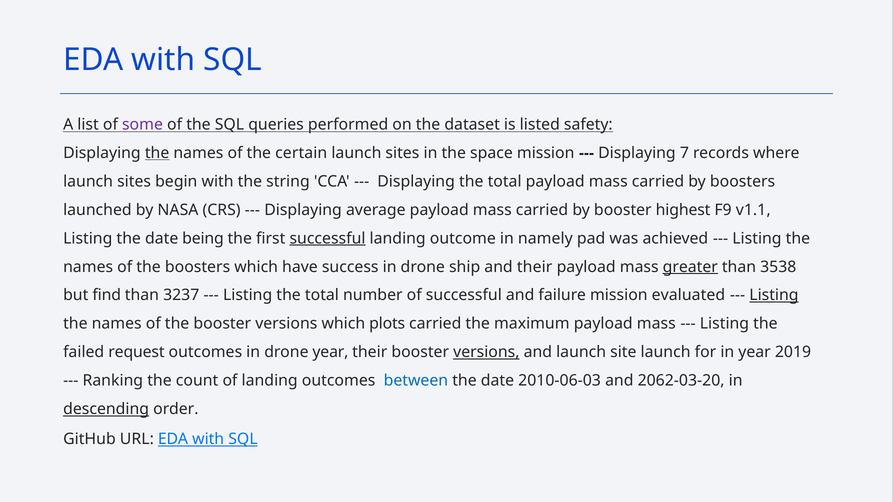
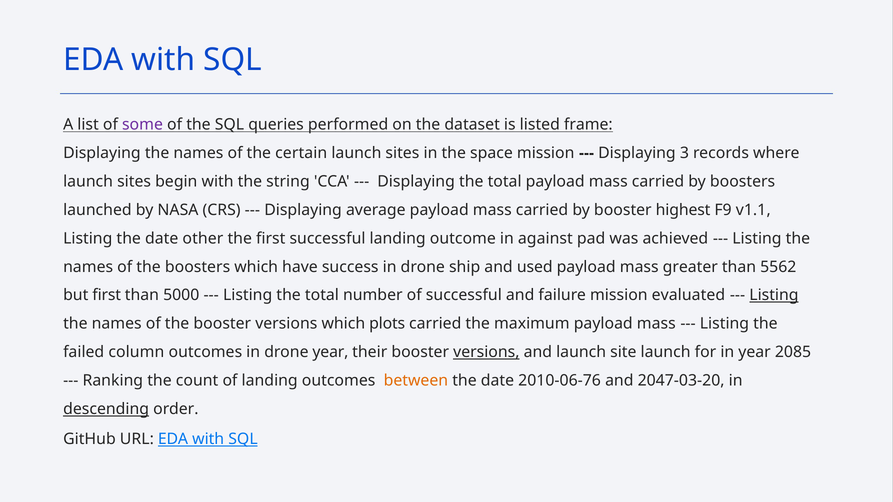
safety: safety -> frame
the at (157, 153) underline: present -> none
7: 7 -> 3
being: being -> other
successful at (328, 238) underline: present -> none
namely: namely -> against
and their: their -> used
greater underline: present -> none
3538: 3538 -> 5562
but find: find -> first
3237: 3237 -> 5000
request: request -> column
2019: 2019 -> 2085
between colour: blue -> orange
2010-06-03: 2010-06-03 -> 2010-06-76
2062-03-20: 2062-03-20 -> 2047-03-20
